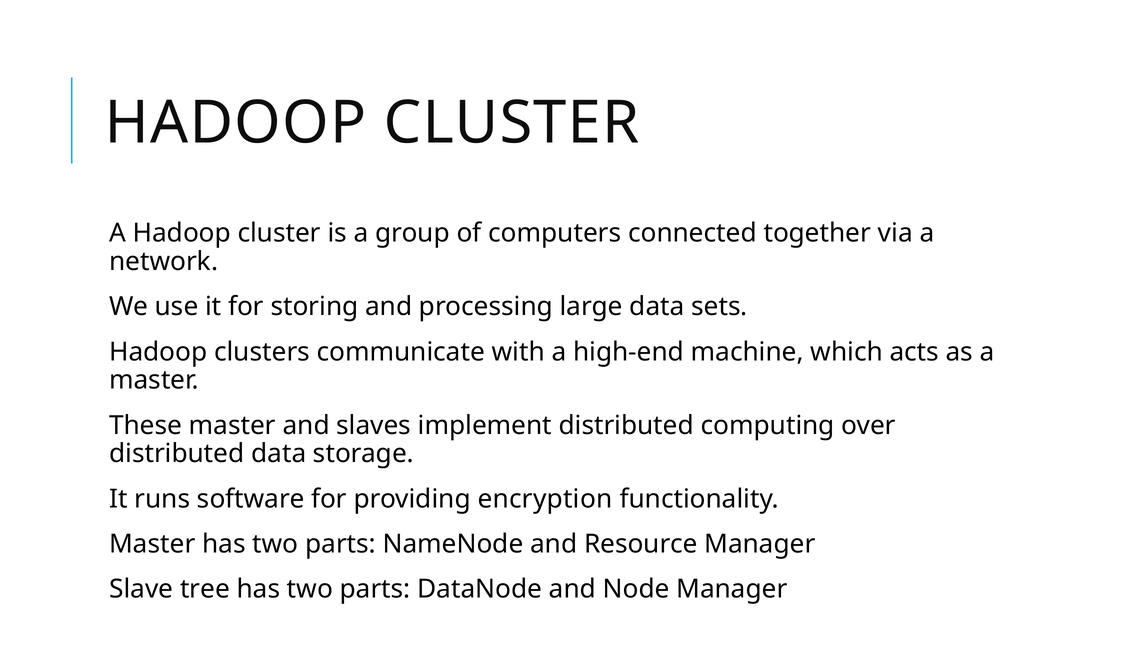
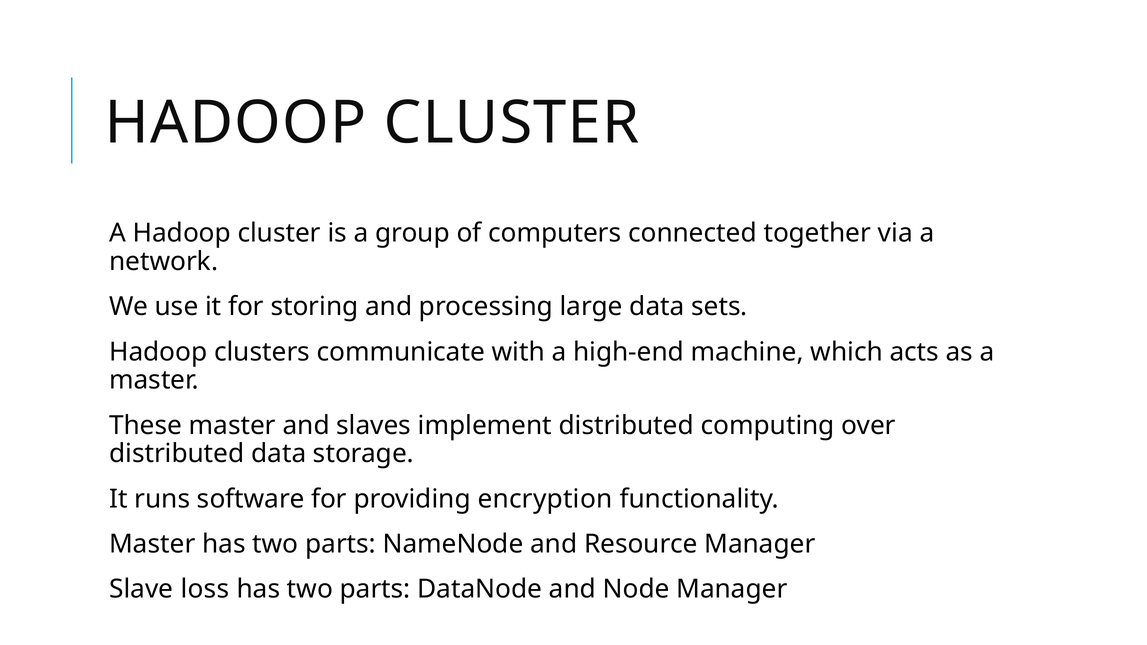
tree: tree -> loss
